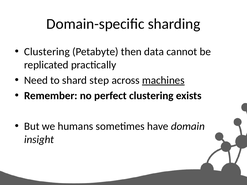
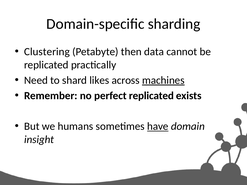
step: step -> likes
perfect clustering: clustering -> replicated
have underline: none -> present
